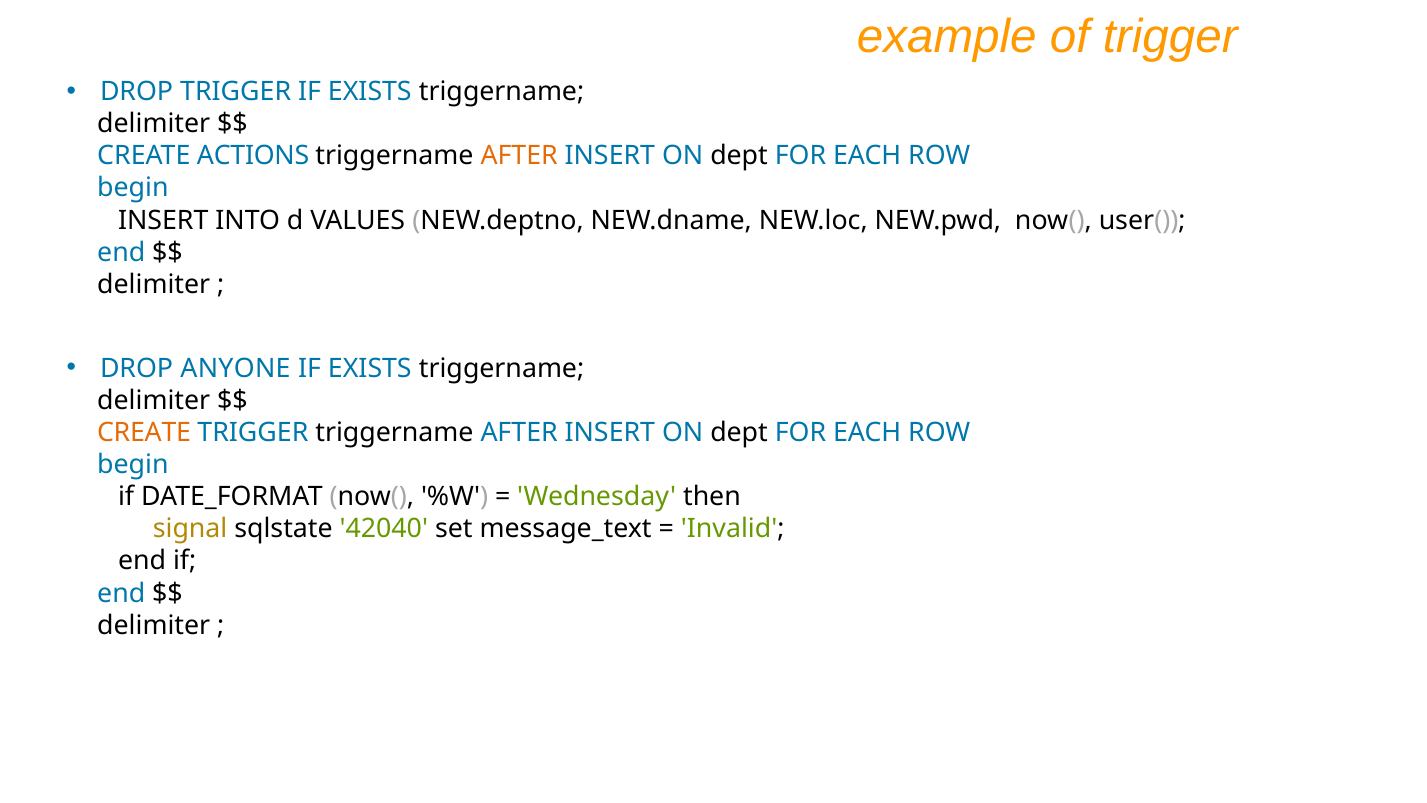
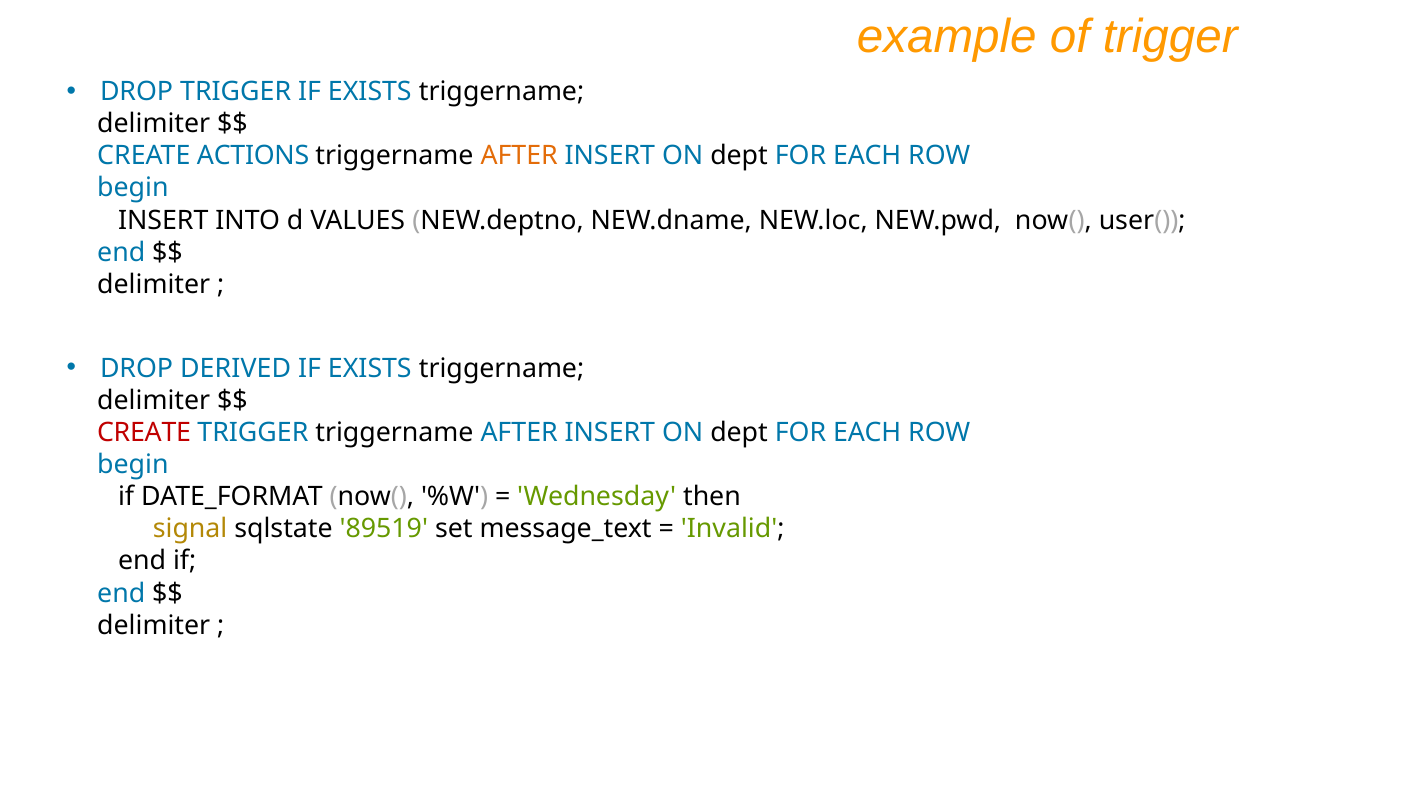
ANYONE: ANYONE -> DERIVED
CREATE at (144, 432) colour: orange -> red
42040: 42040 -> 89519
